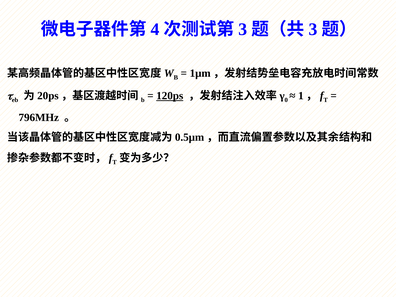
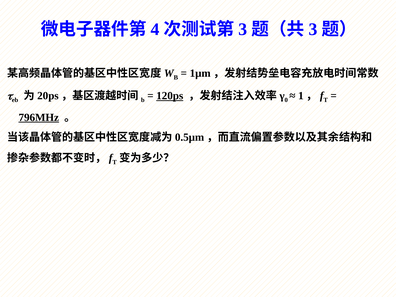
796MHz underline: none -> present
